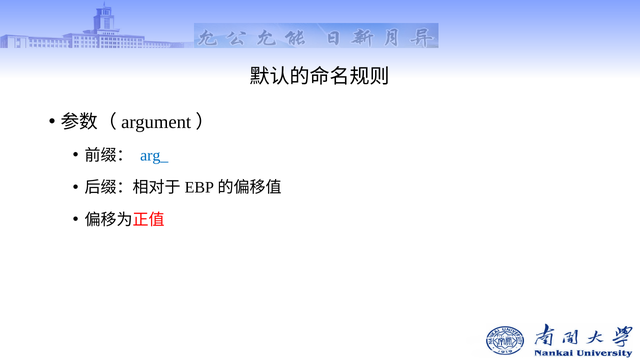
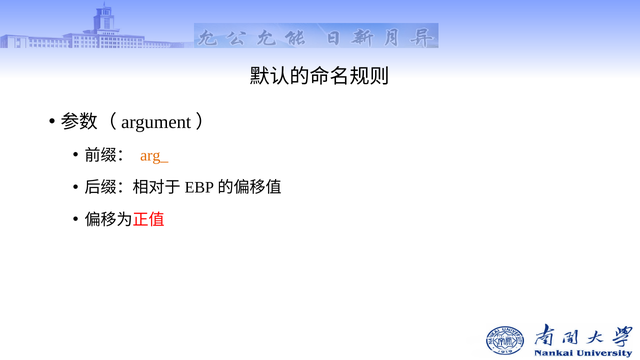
arg_ colour: blue -> orange
